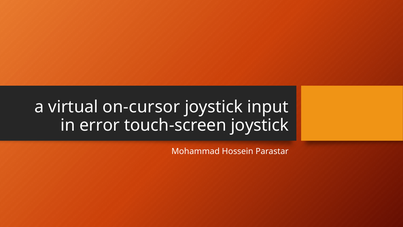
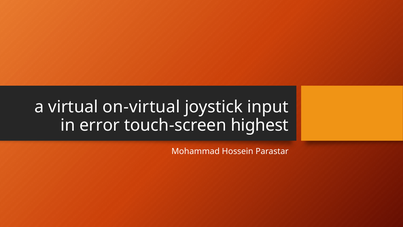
on-cursor: on-cursor -> on-virtual
touch-screen joystick: joystick -> highest
